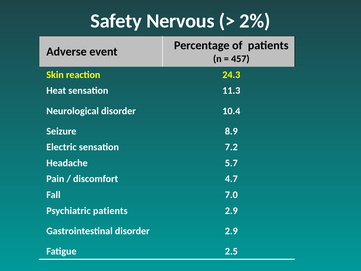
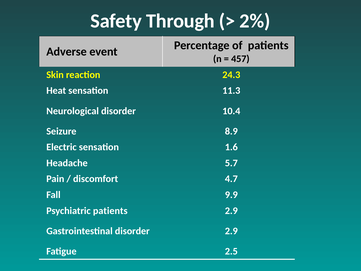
Nervous: Nervous -> Through
7.2: 7.2 -> 1.6
7.0: 7.0 -> 9.9
